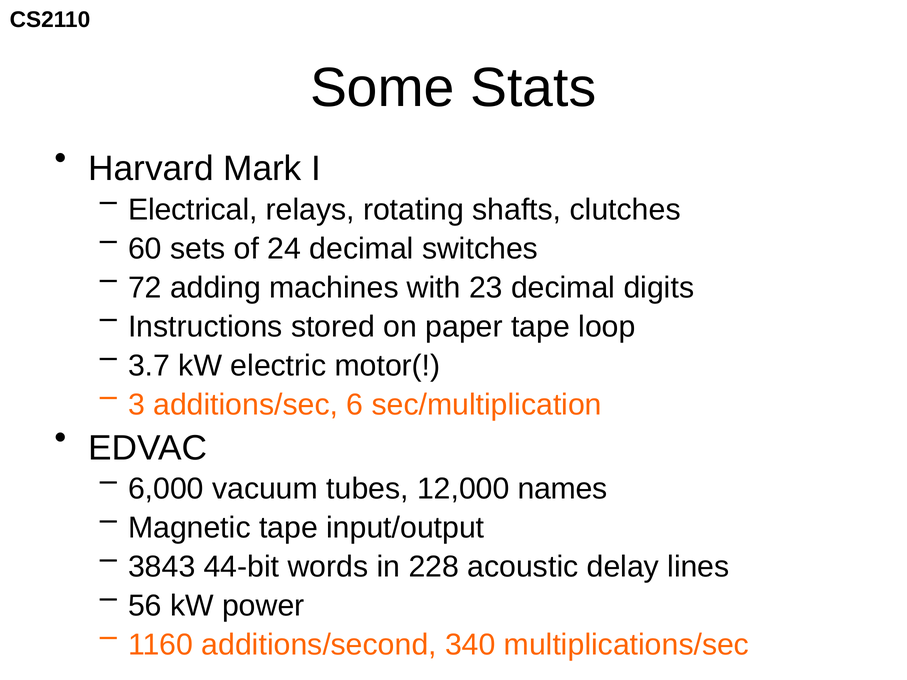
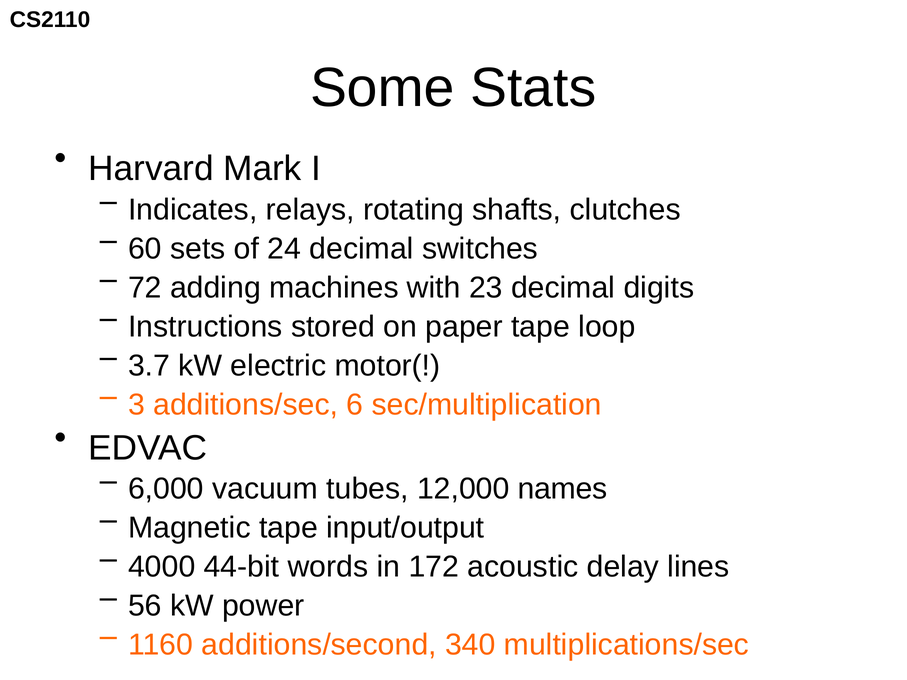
Electrical: Electrical -> Indicates
3843: 3843 -> 4000
228: 228 -> 172
